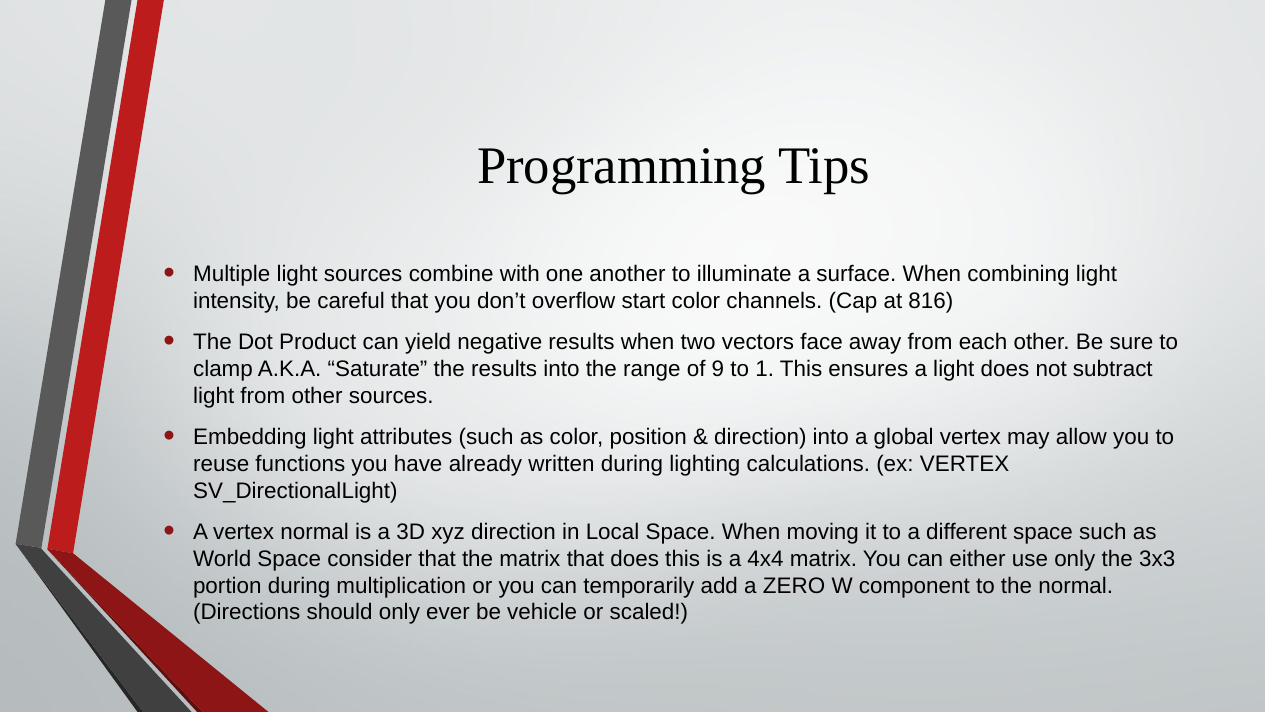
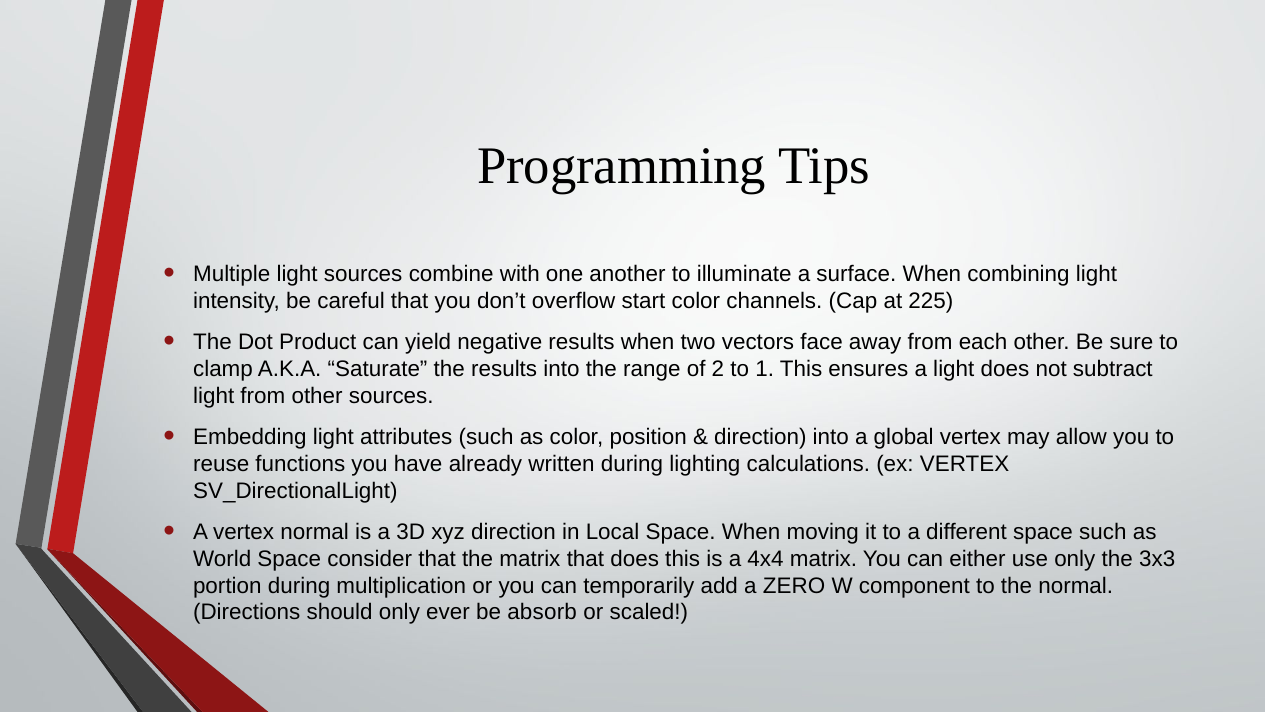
816: 816 -> 225
9: 9 -> 2
vehicle: vehicle -> absorb
